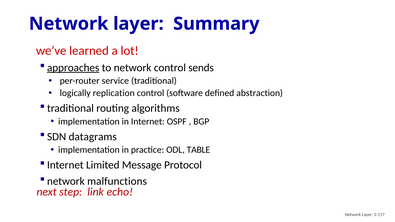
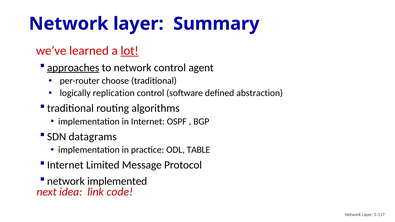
lot underline: none -> present
sends: sends -> agent
service: service -> choose
malfunctions: malfunctions -> implemented
step: step -> idea
echo: echo -> code
